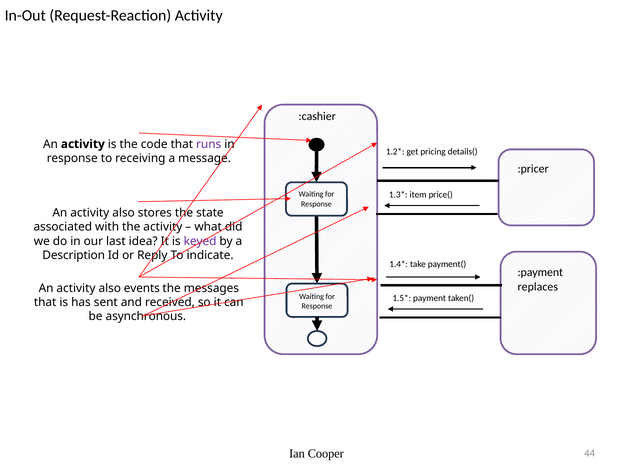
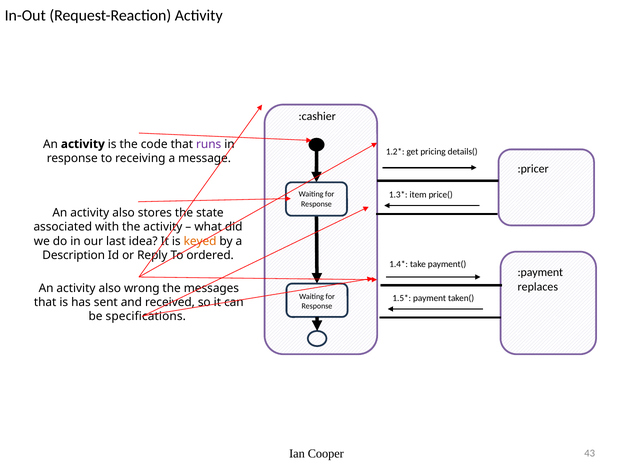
keyed colour: purple -> orange
indicate: indicate -> ordered
events: events -> wrong
asynchronous: asynchronous -> specifications
44: 44 -> 43
